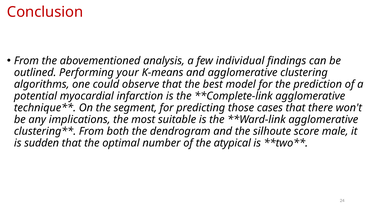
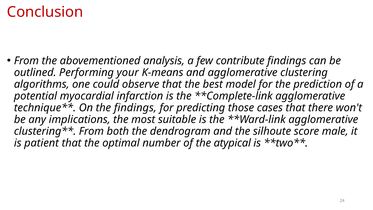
individual: individual -> contribute
the segment: segment -> findings
sudden: sudden -> patient
